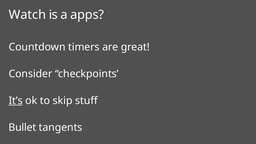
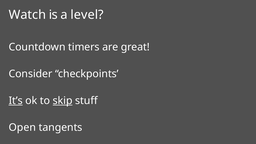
apps: apps -> level
skip underline: none -> present
Bullet: Bullet -> Open
